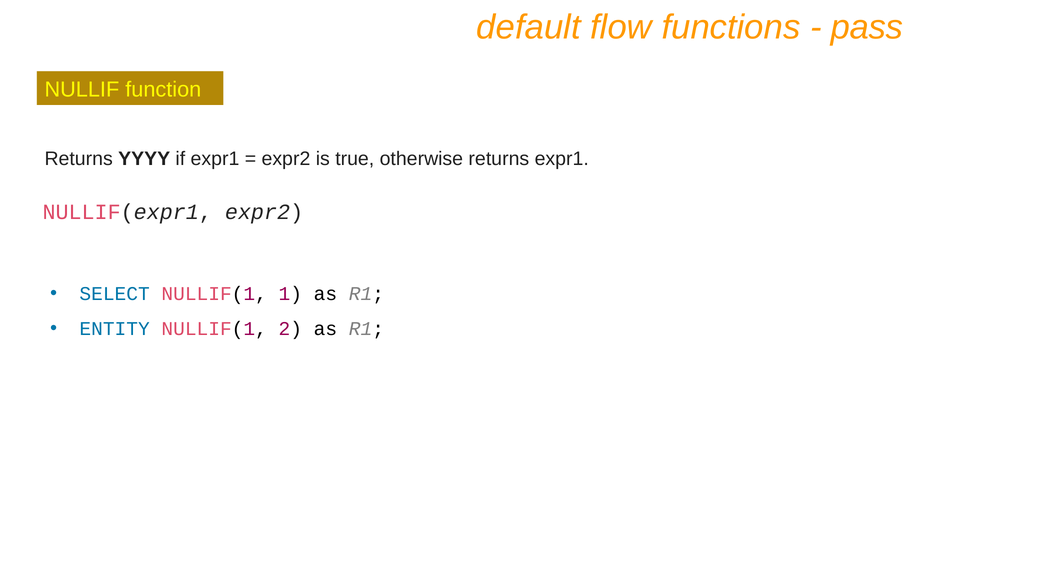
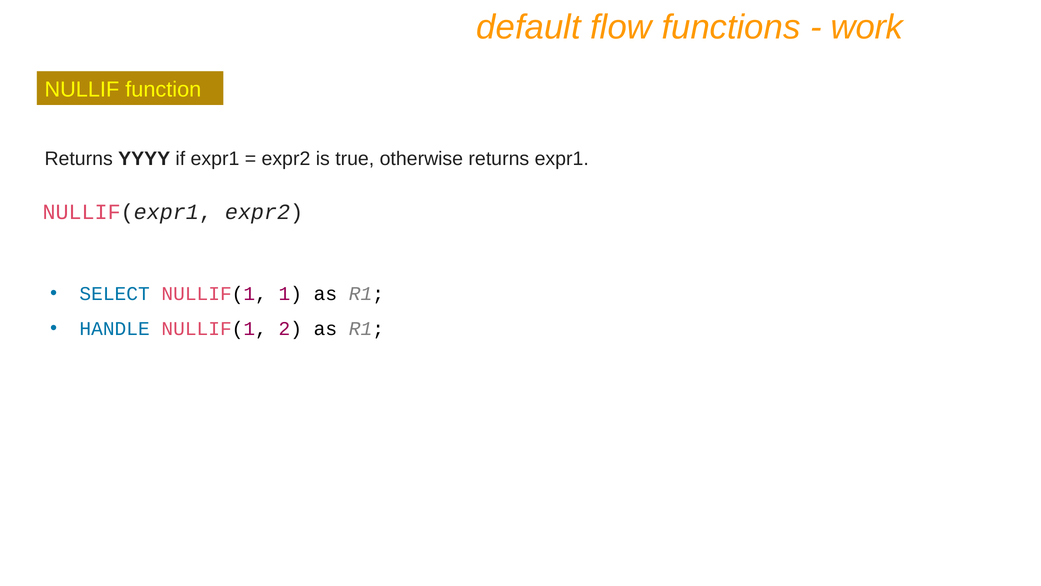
pass: pass -> work
ENTITY: ENTITY -> HANDLE
